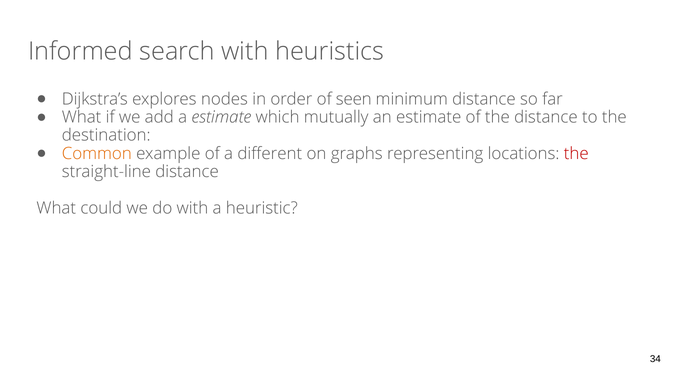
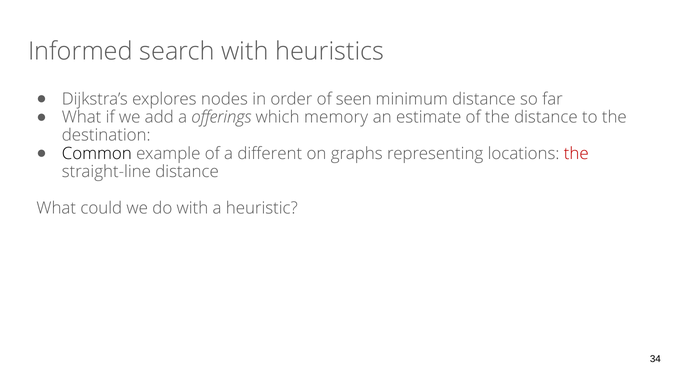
a estimate: estimate -> offerings
mutually: mutually -> memory
Common colour: orange -> black
